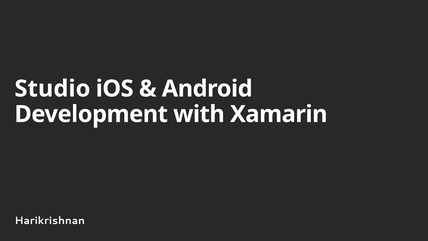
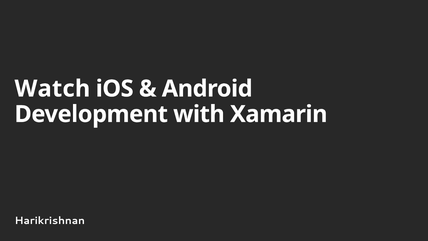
Studio: Studio -> Watch
